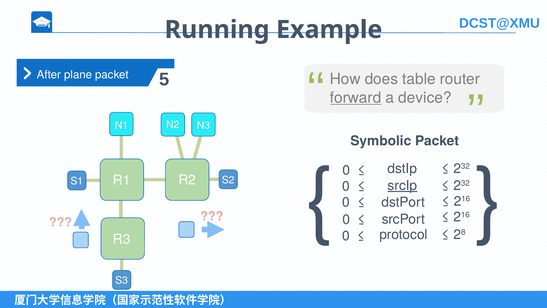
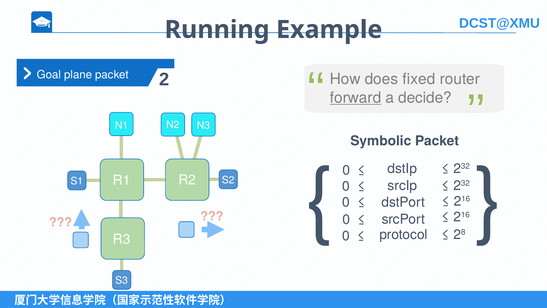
After: After -> Goal
5: 5 -> 2
table: table -> fixed
device: device -> decide
srcIp underline: present -> none
